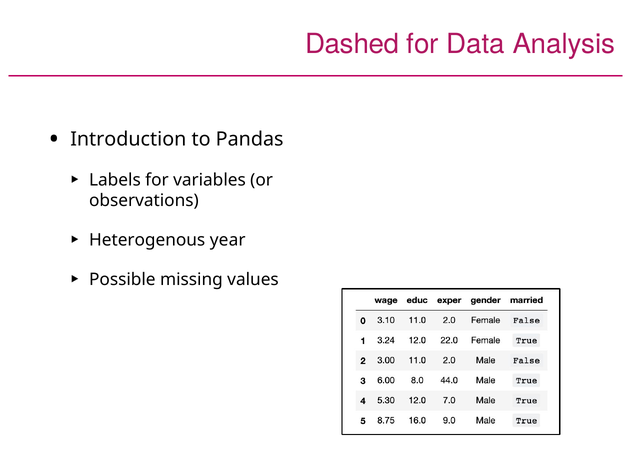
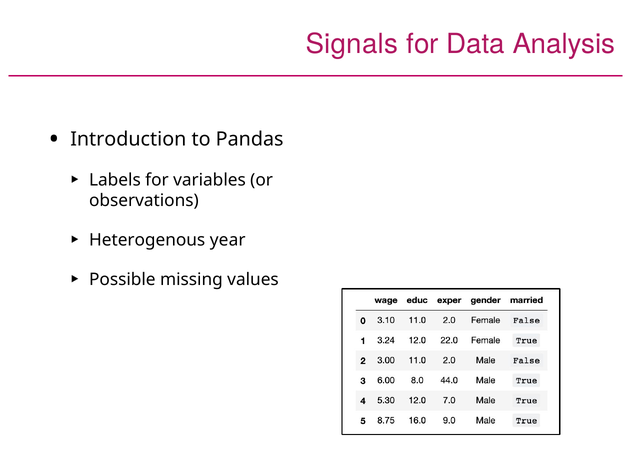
Dashed: Dashed -> Signals
